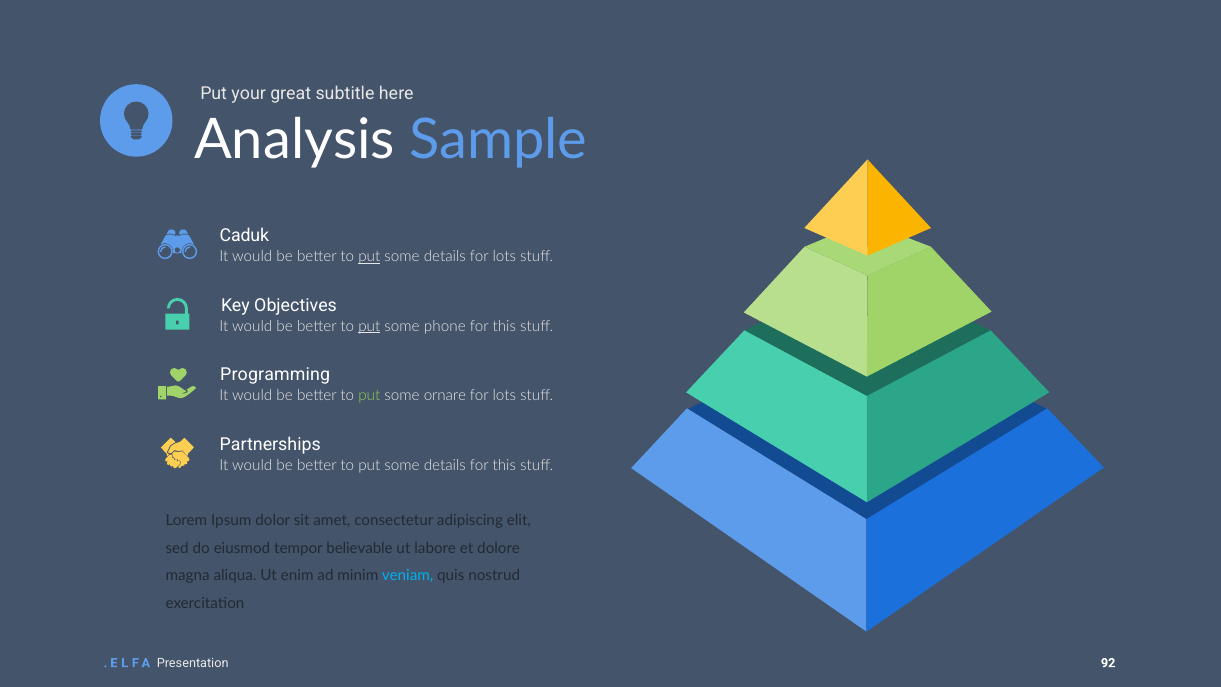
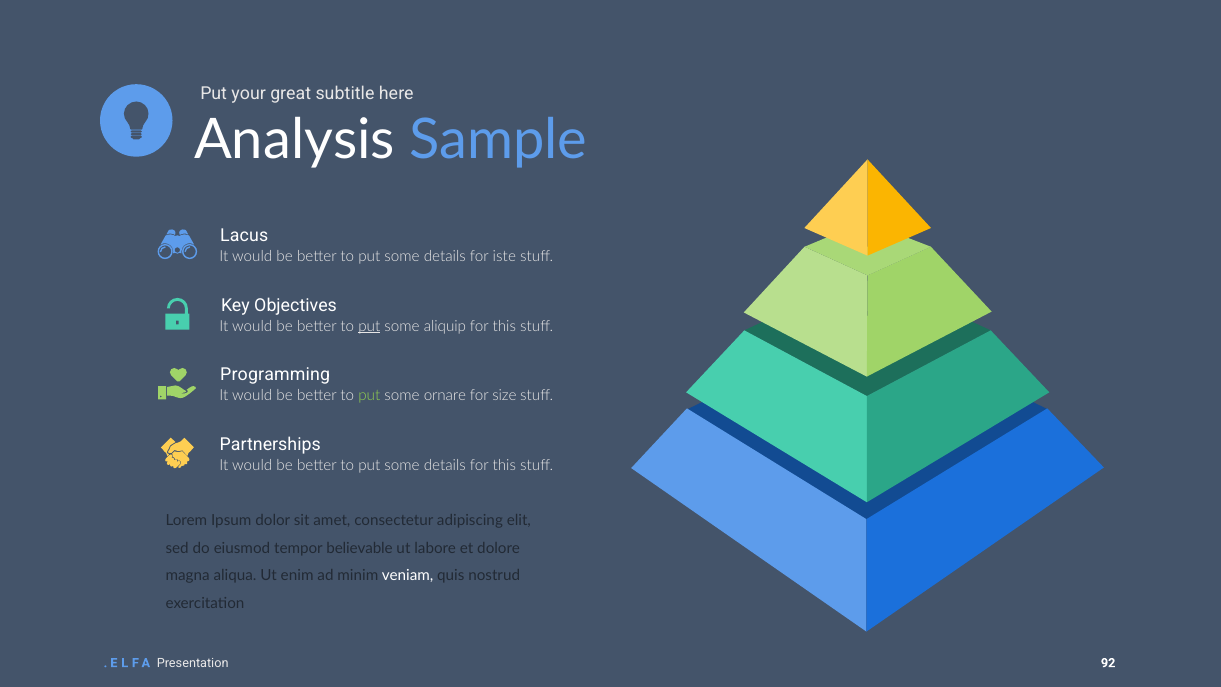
Caduk: Caduk -> Lacus
put at (369, 256) underline: present -> none
details for lots: lots -> iste
phone: phone -> aliquip
lots at (504, 396): lots -> size
veniam colour: light blue -> white
